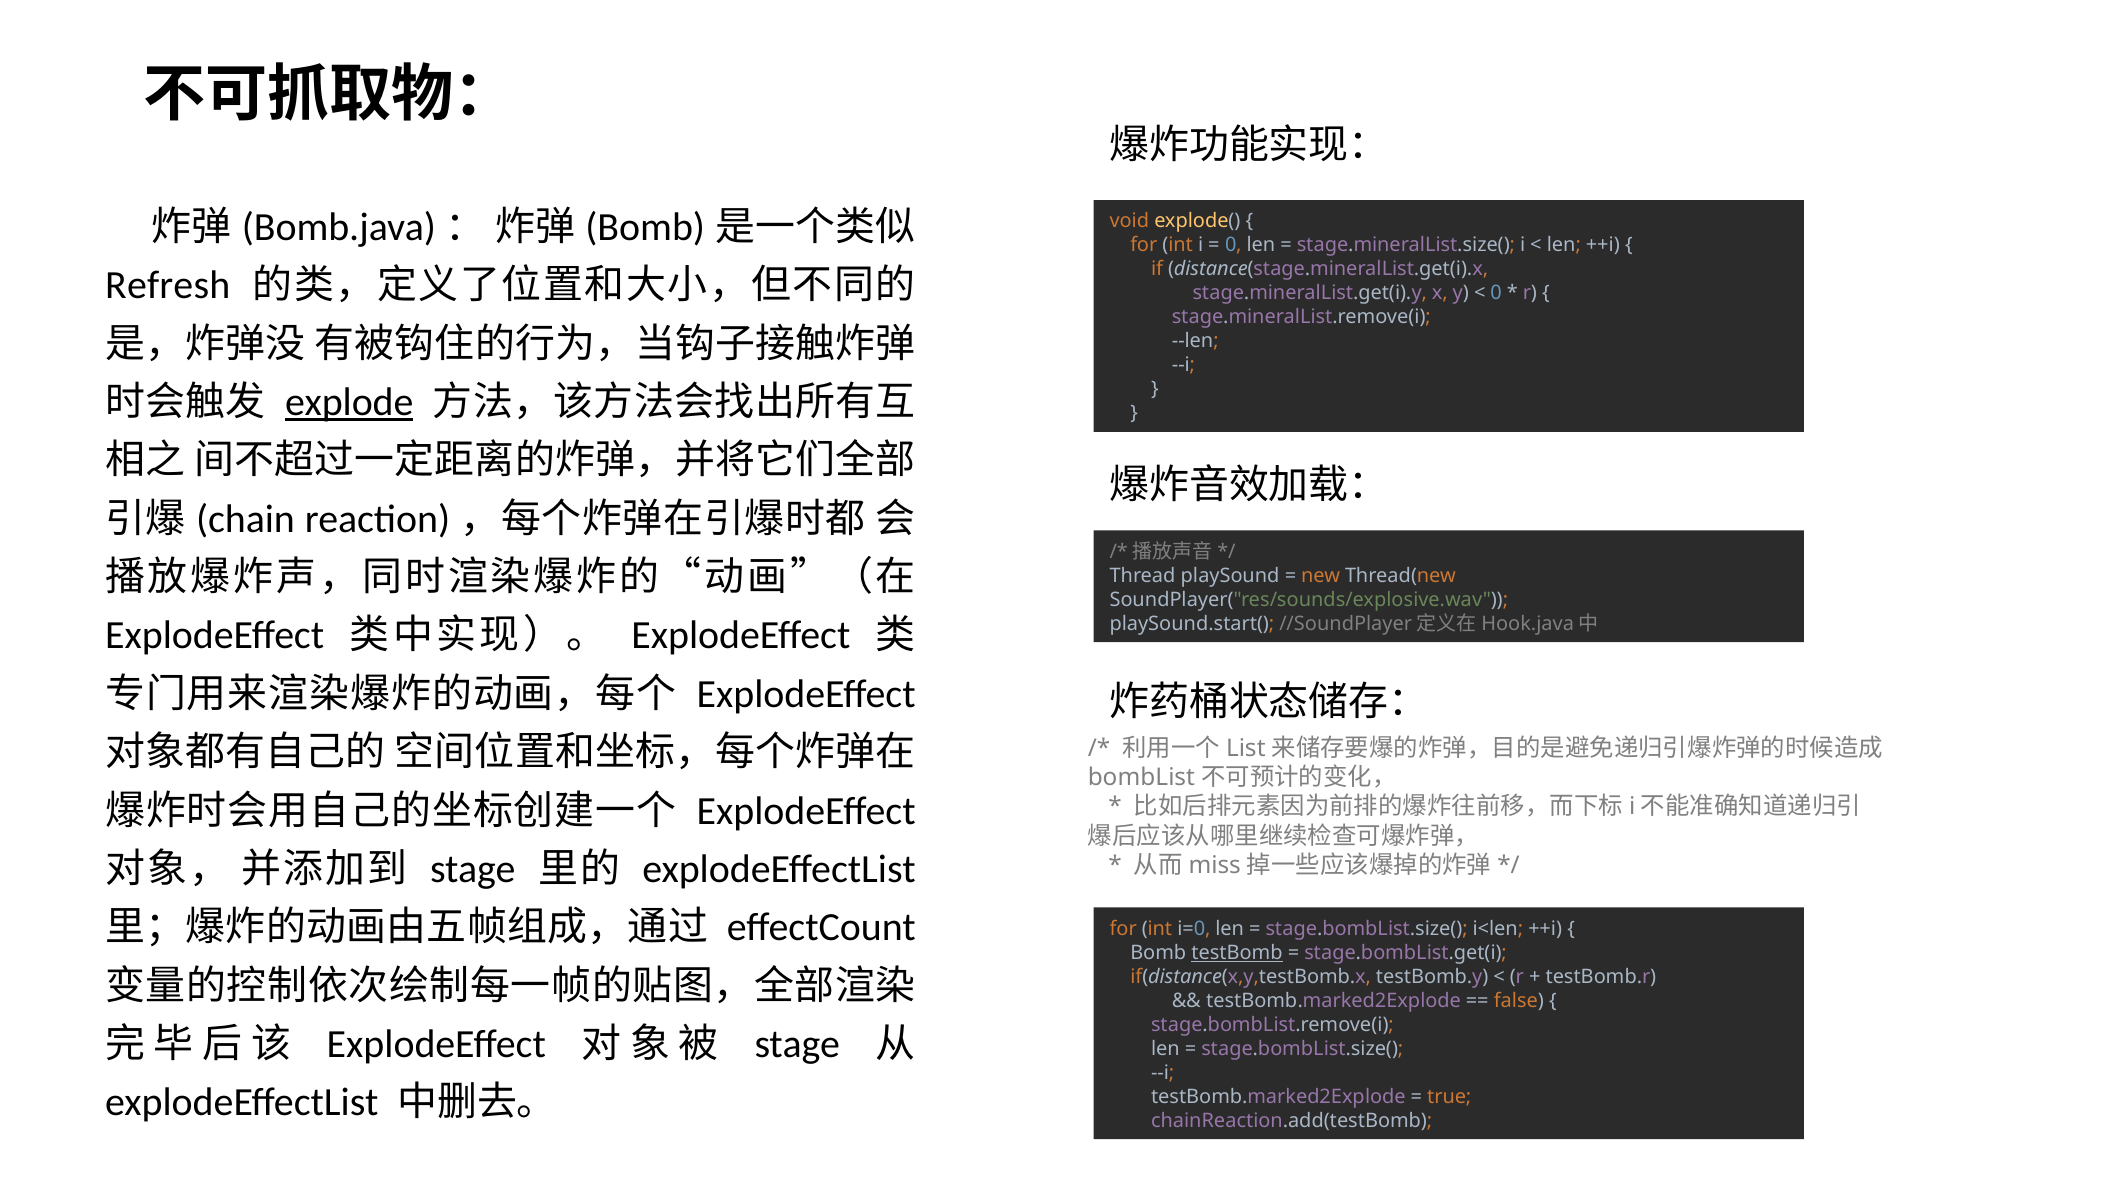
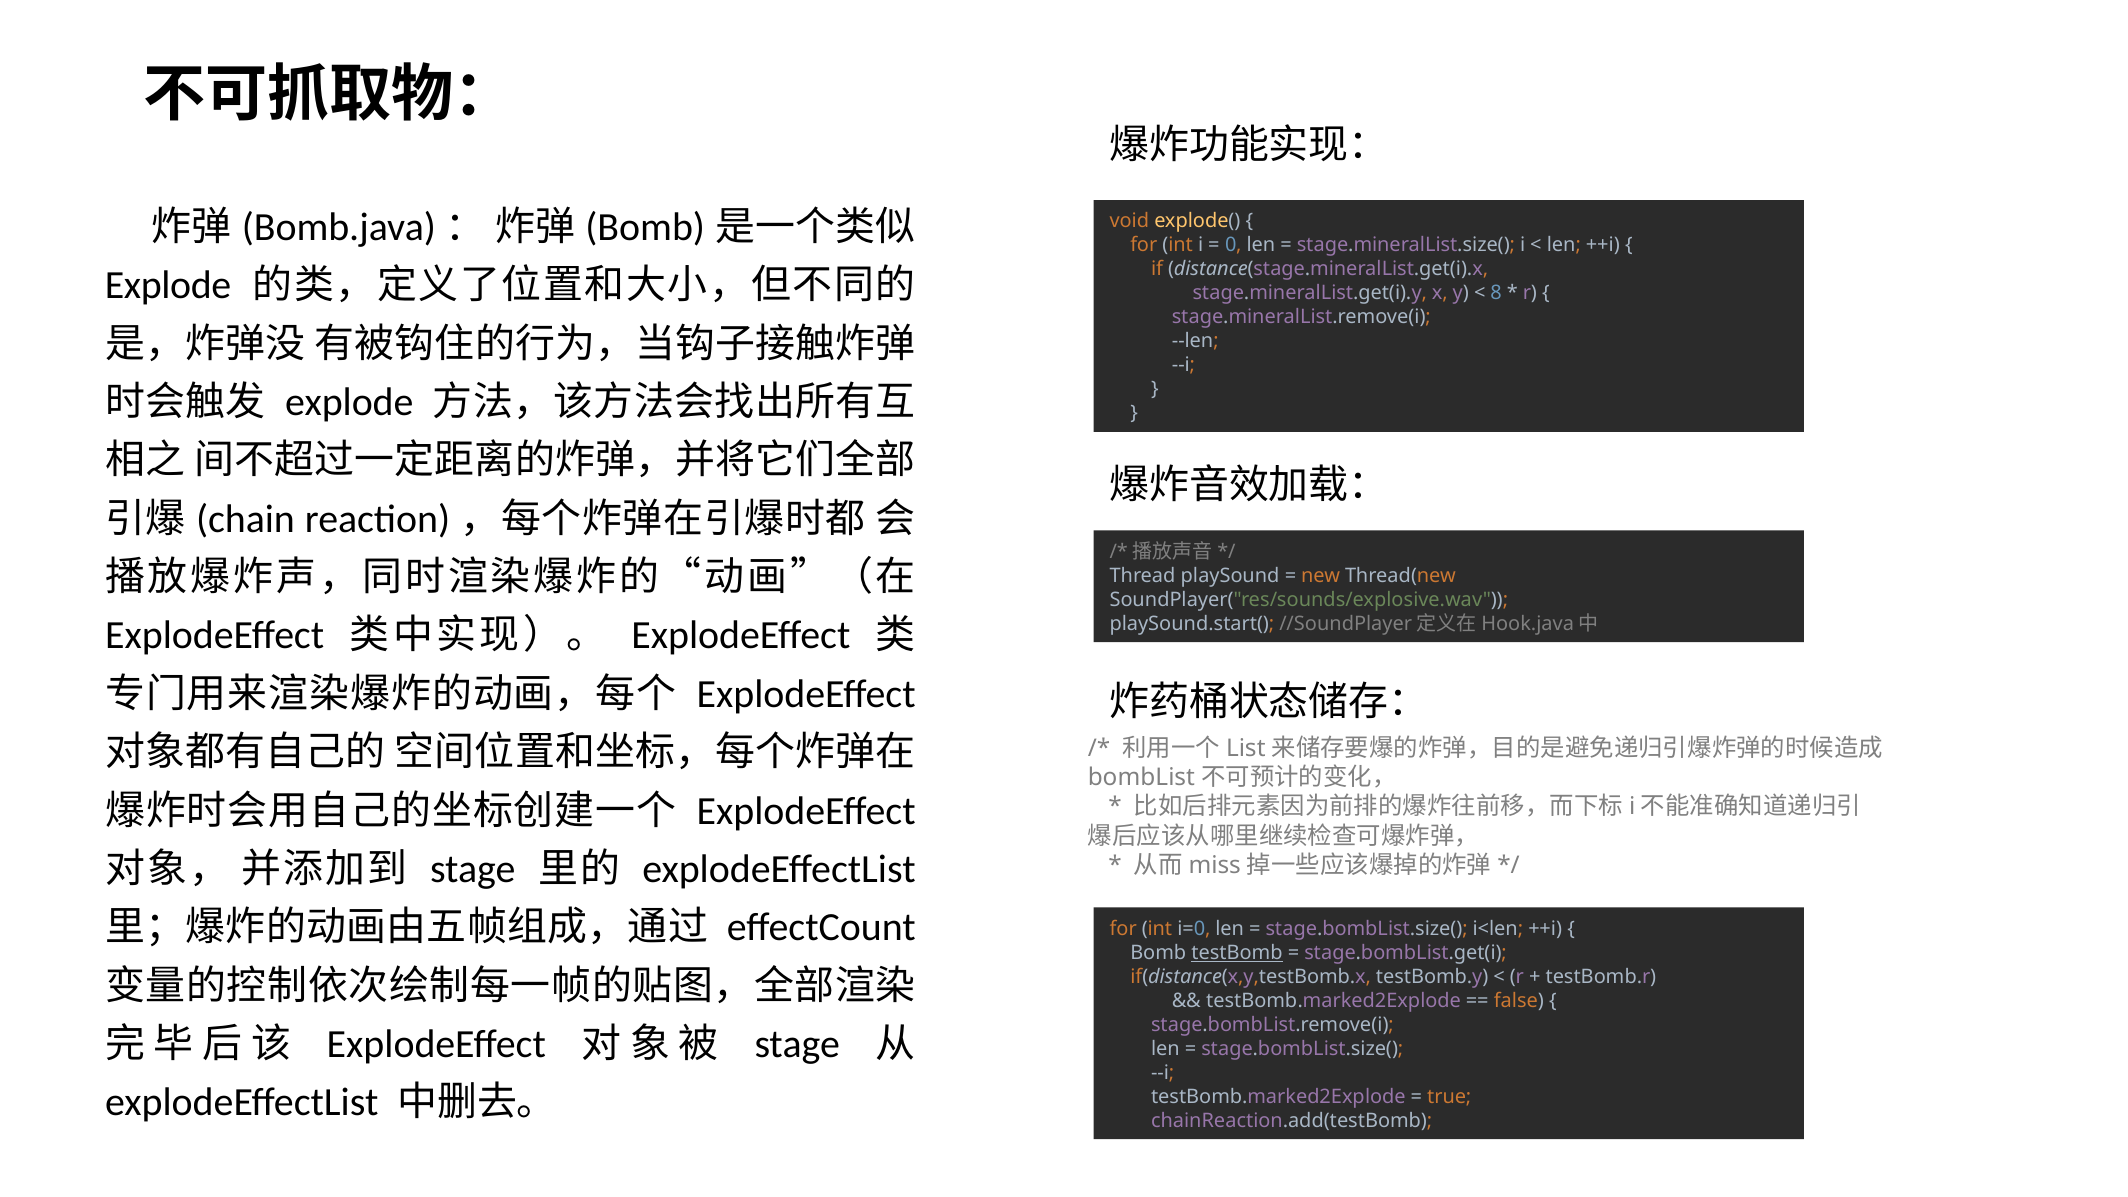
Refresh at (168, 286): Refresh -> Explode
0 at (1496, 293): 0 -> 8
explode at (349, 402) underline: present -> none
